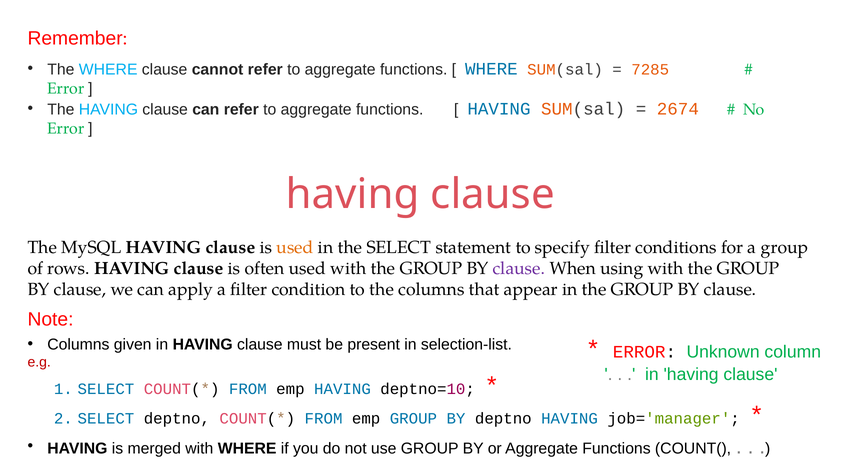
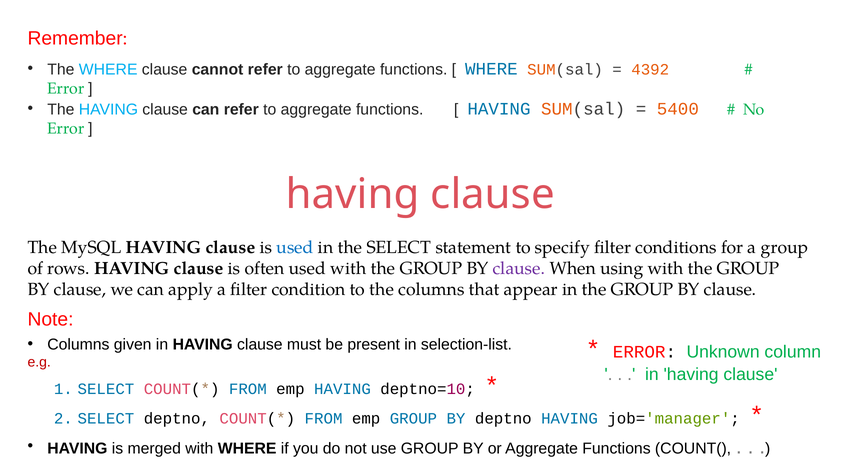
7285: 7285 -> 4392
2674: 2674 -> 5400
used at (295, 247) colour: orange -> blue
